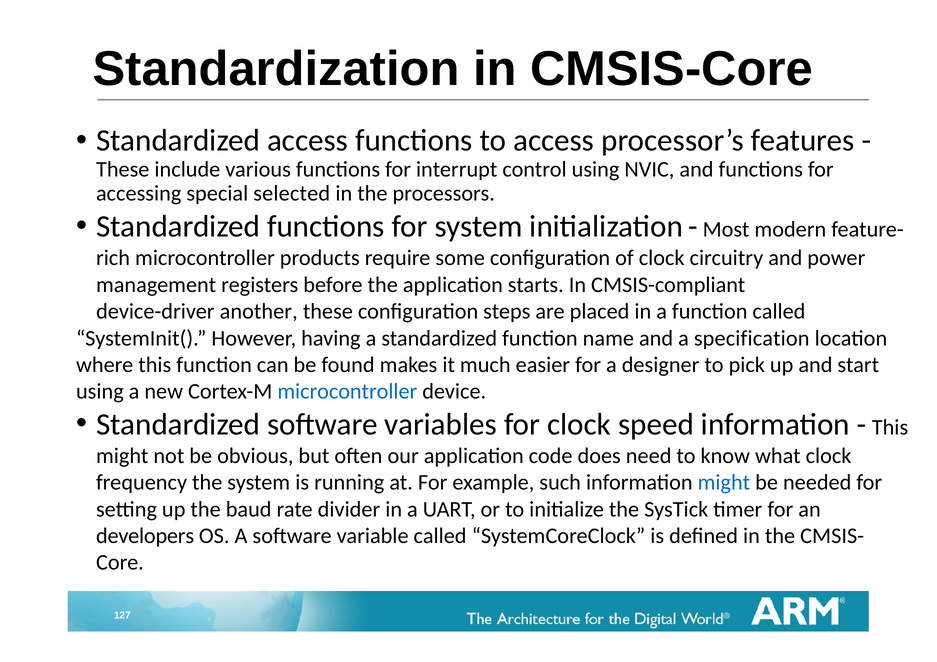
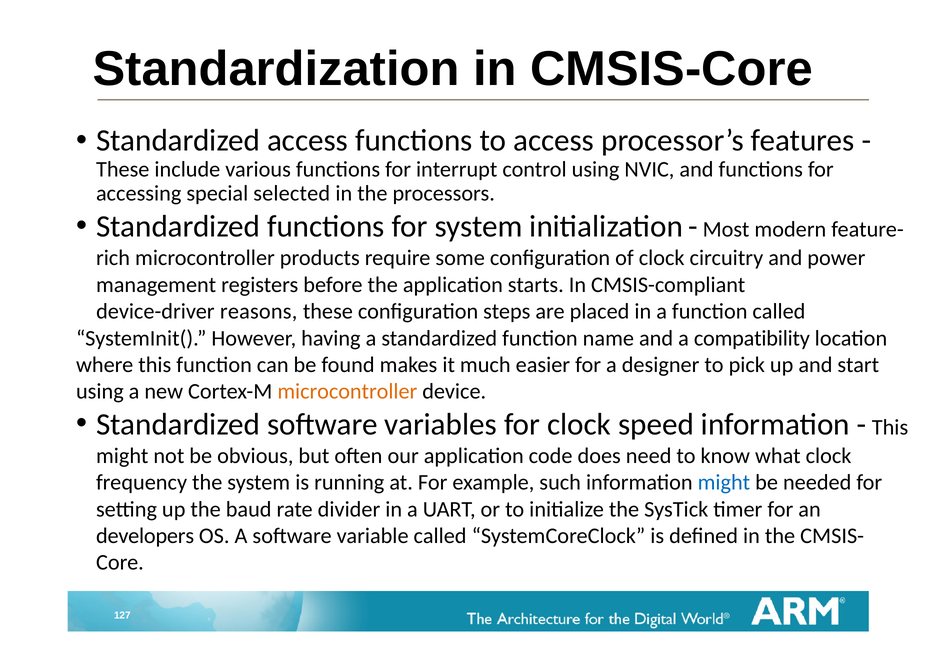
another: another -> reasons
specification: specification -> compatibility
microcontroller at (347, 392) colour: blue -> orange
